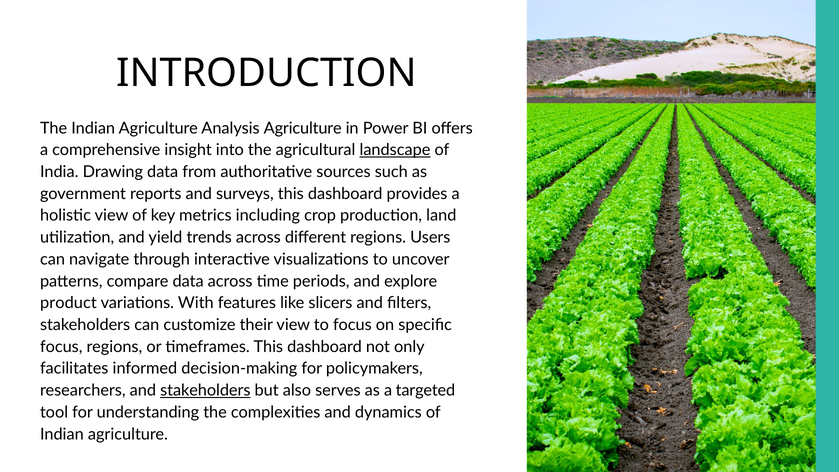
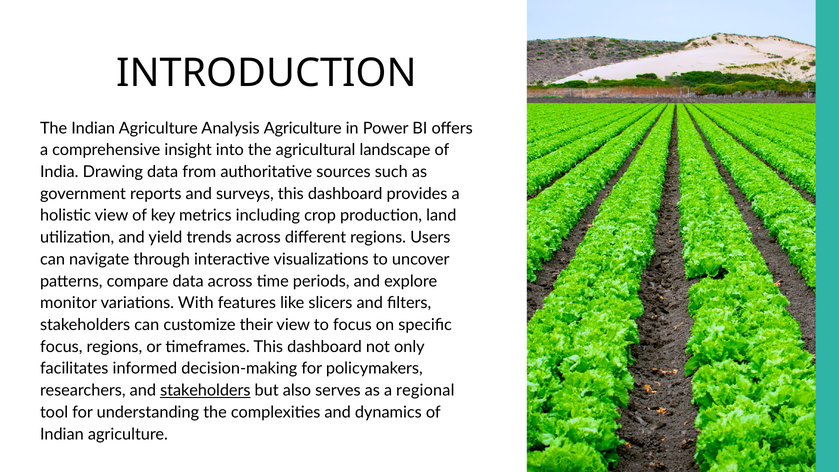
landscape underline: present -> none
product: product -> monitor
targeted: targeted -> regional
